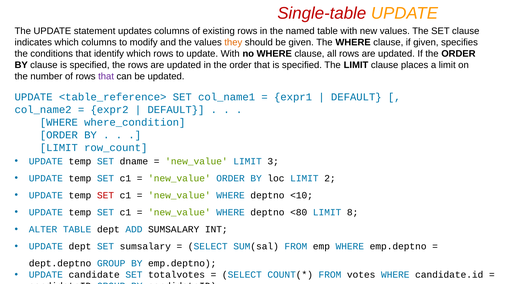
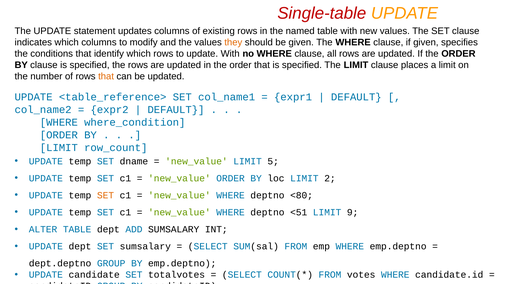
that at (106, 76) colour: purple -> orange
3: 3 -> 5
SET at (106, 195) colour: red -> orange
<10: <10 -> <80
<80: <80 -> <51
8: 8 -> 9
